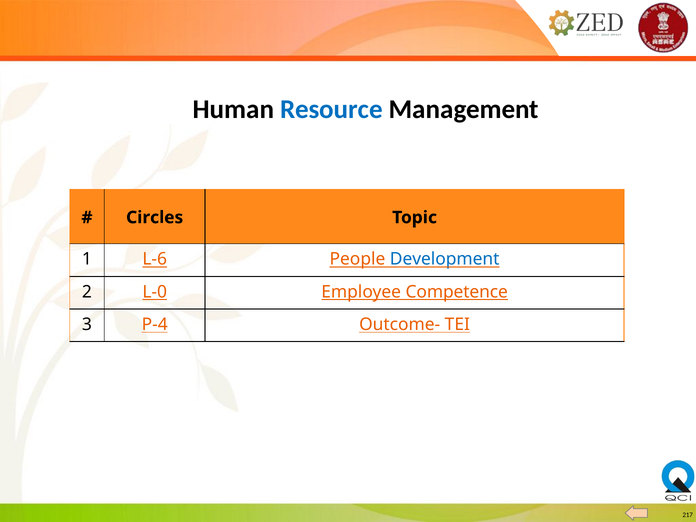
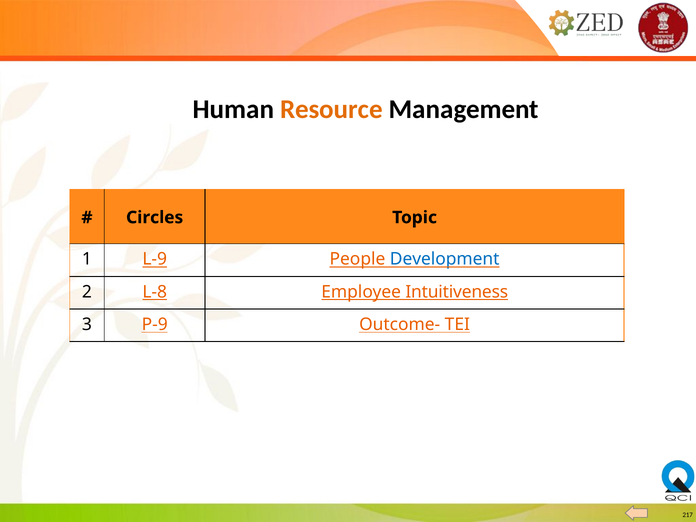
Resource colour: blue -> orange
L-6: L-6 -> L-9
L-0: L-0 -> L-8
Competence: Competence -> Intuitiveness
P-4: P-4 -> P-9
